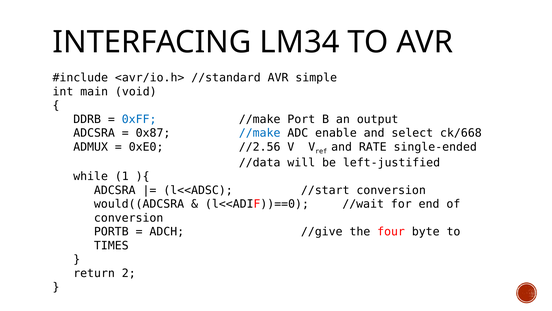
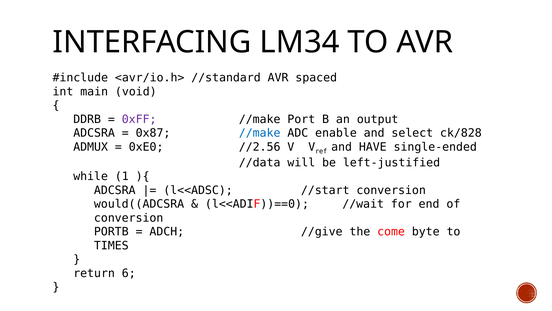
simple: simple -> spaced
0xFF colour: blue -> purple
ck/668: ck/668 -> ck/828
RATE: RATE -> HAVE
four: four -> come
2: 2 -> 6
